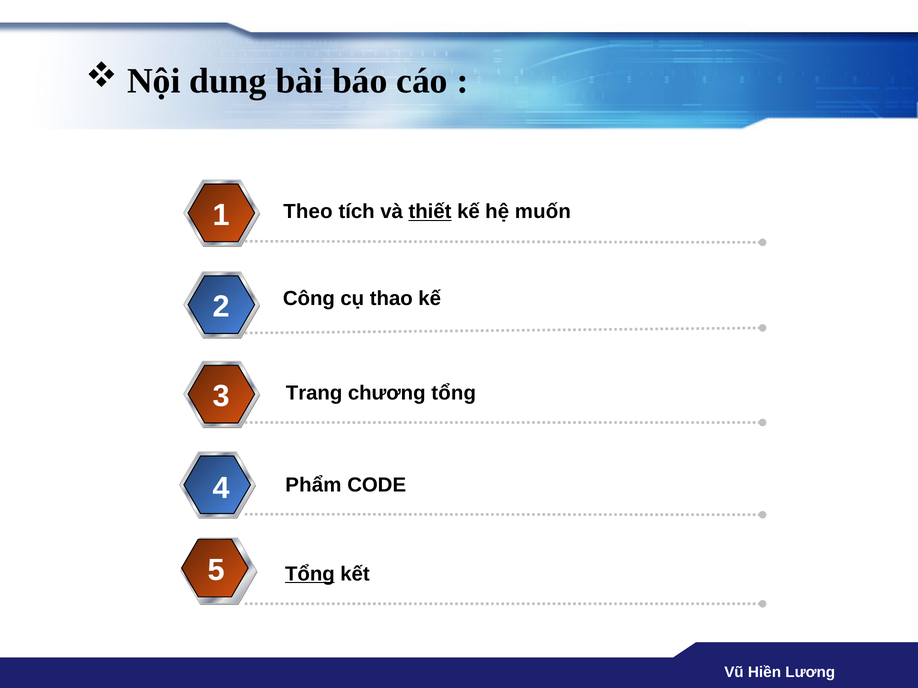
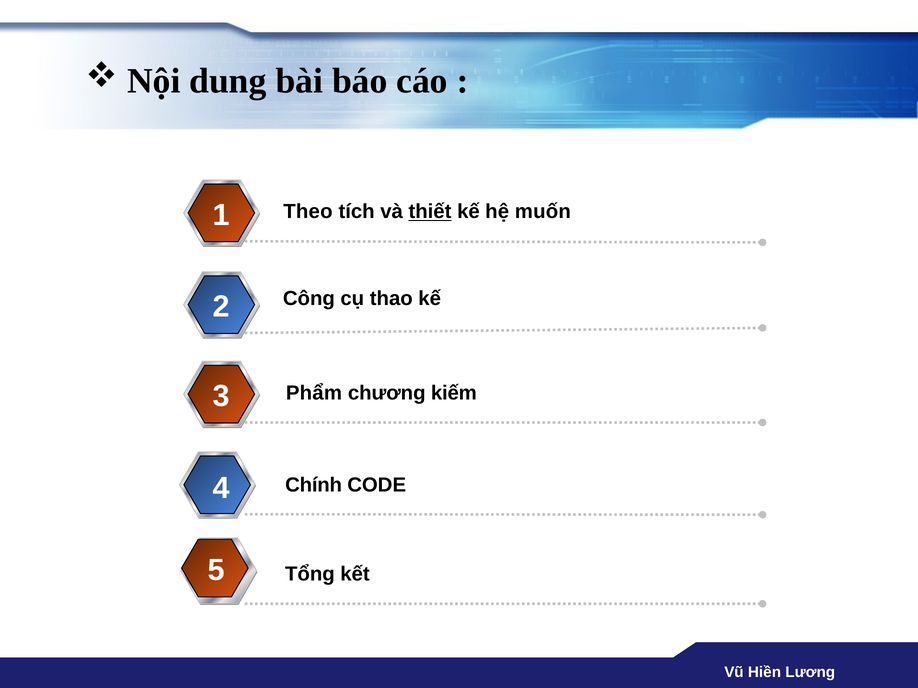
Trang: Trang -> Phẩm
chương tổng: tổng -> kiếm
Phẩm: Phẩm -> Chính
Tổng at (310, 574) underline: present -> none
